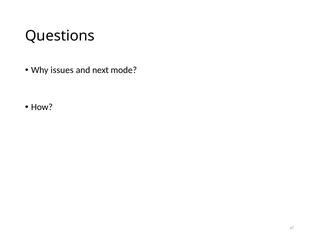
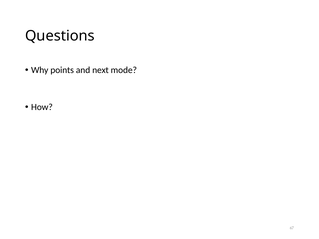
issues: issues -> points
